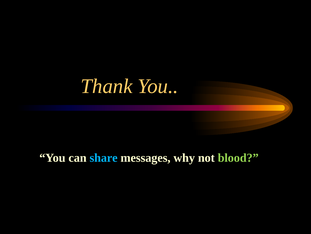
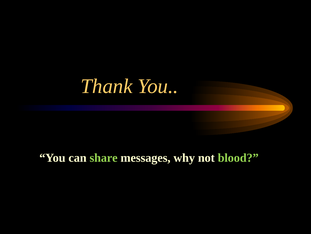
share colour: light blue -> light green
